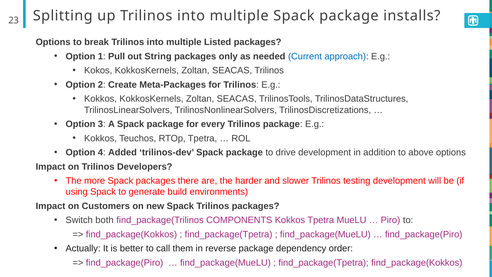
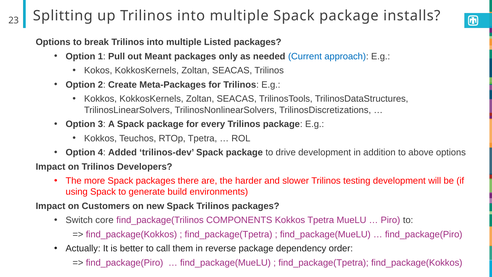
String: String -> Meant
both: both -> core
